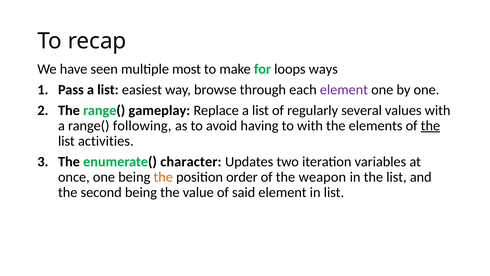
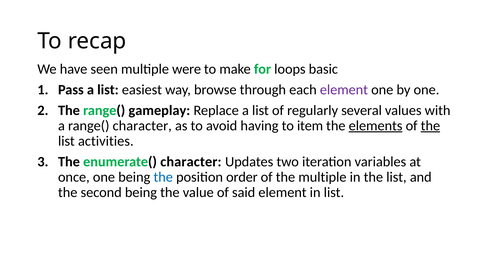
most: most -> were
ways: ways -> basic
range( following: following -> character
to with: with -> item
elements underline: none -> present
the at (163, 177) colour: orange -> blue
the weapon: weapon -> multiple
